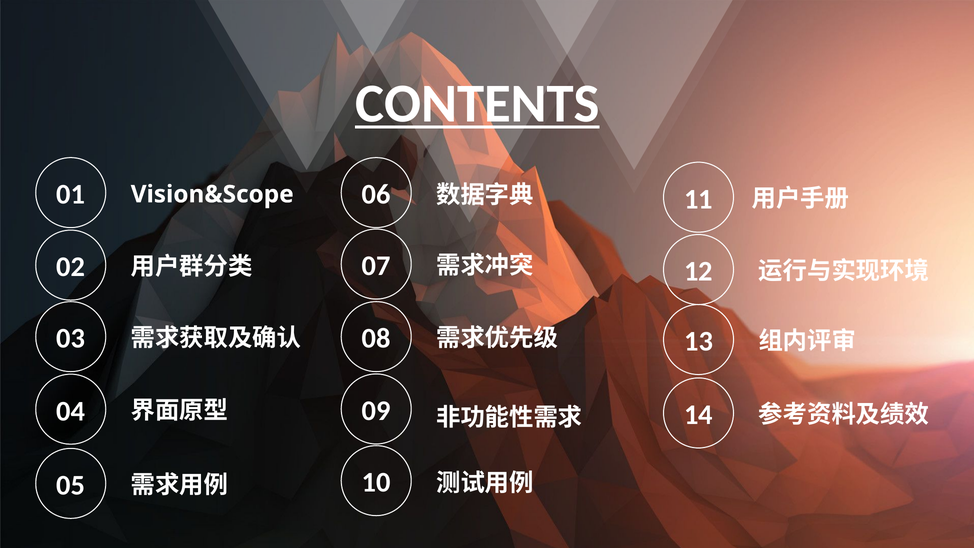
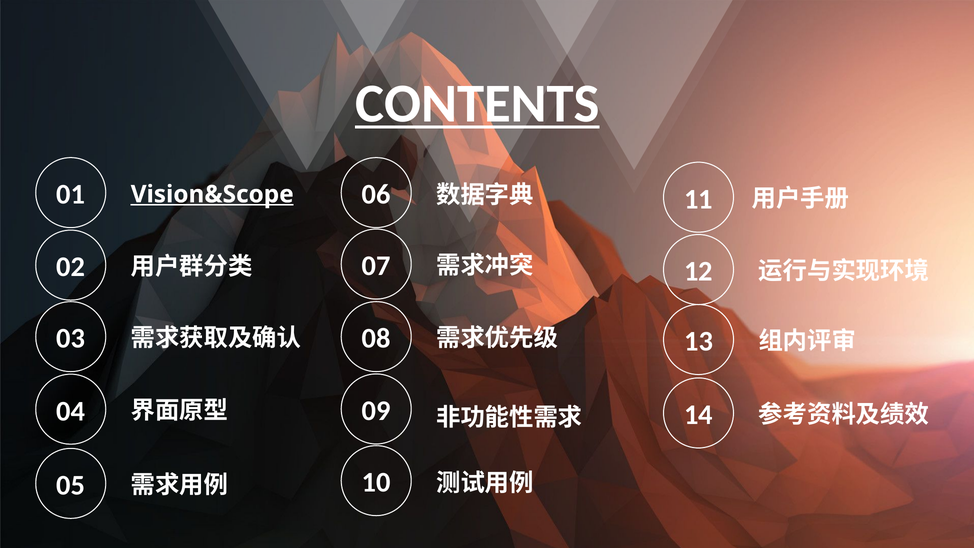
Vision&Scope underline: none -> present
